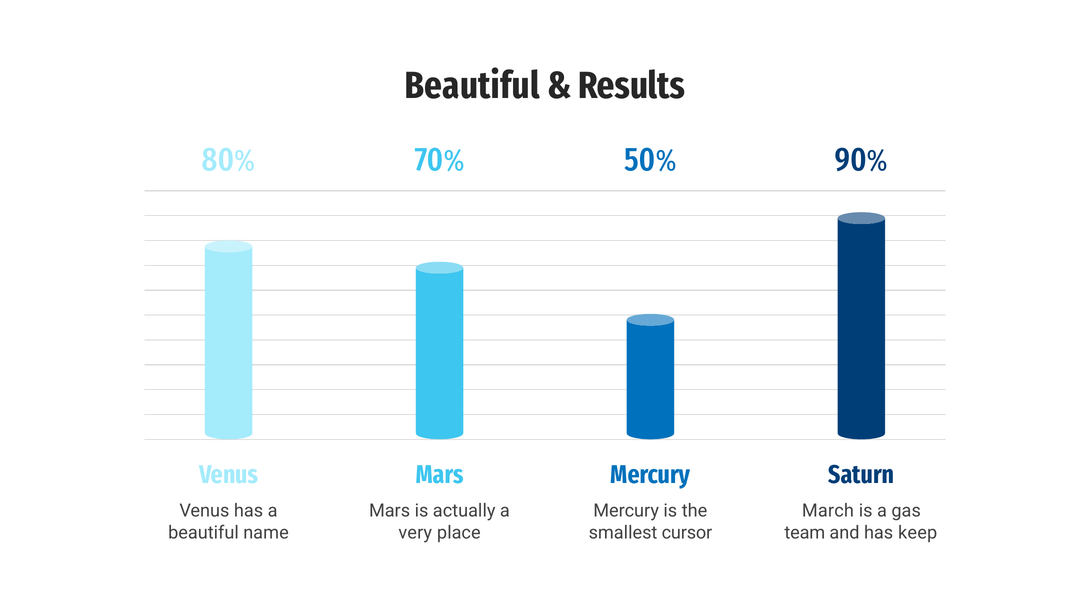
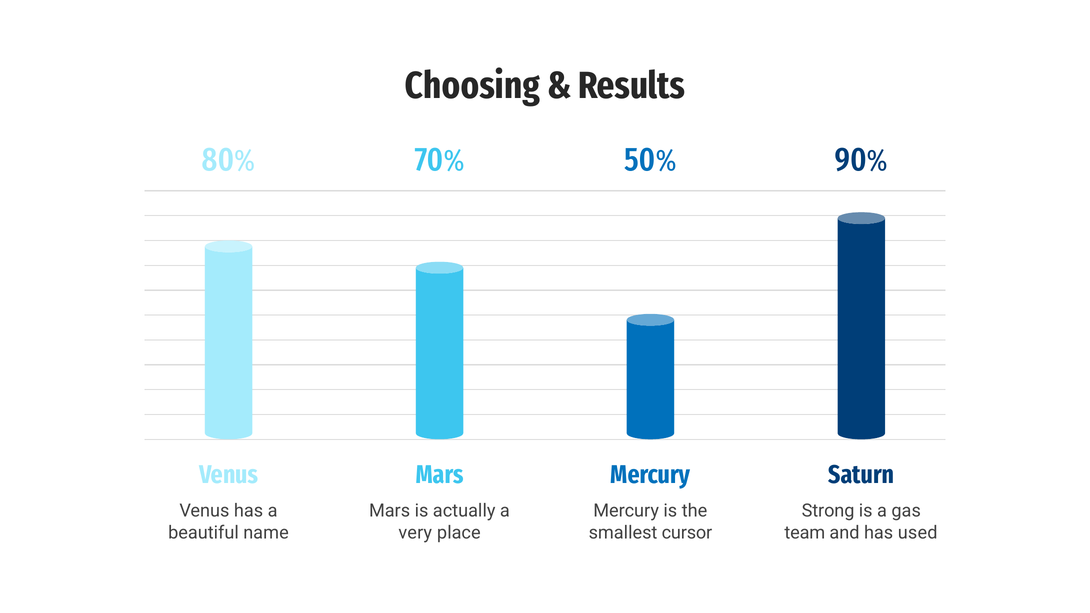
Beautiful at (472, 86): Beautiful -> Choosing
March: March -> Strong
keep: keep -> used
